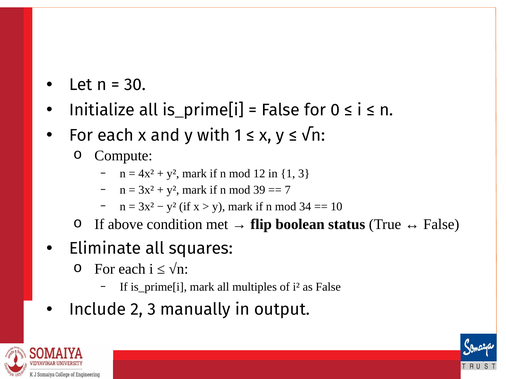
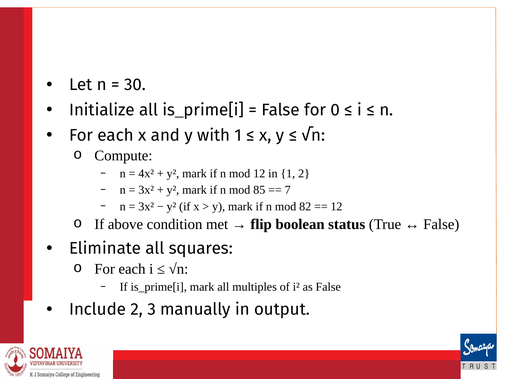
1 3: 3 -> 2
39: 39 -> 85
34: 34 -> 82
10 at (336, 207): 10 -> 12
